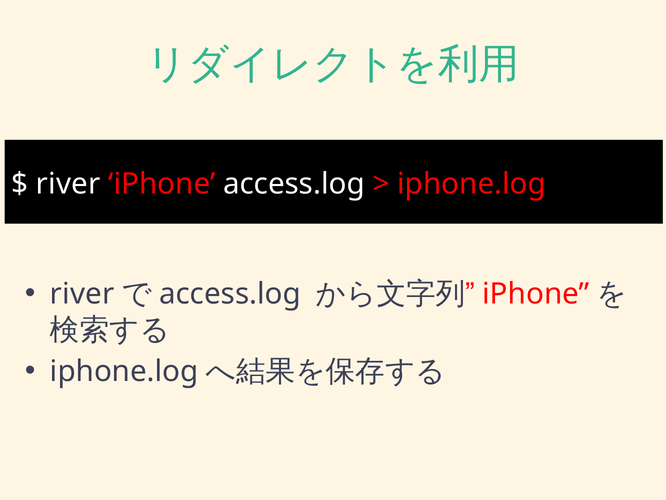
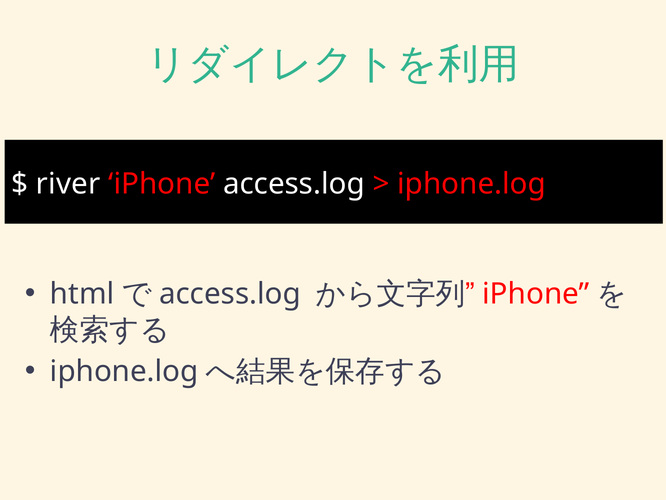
river at (82, 294): river -> html
